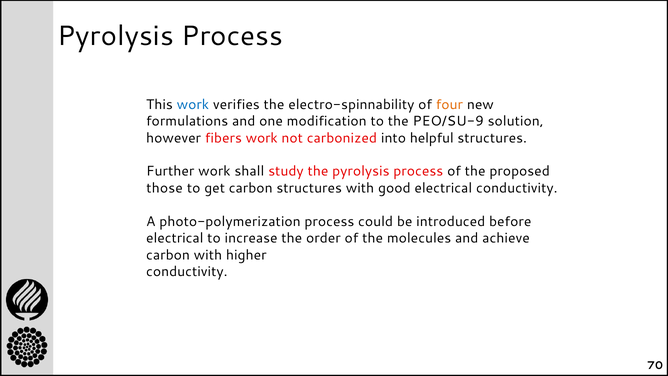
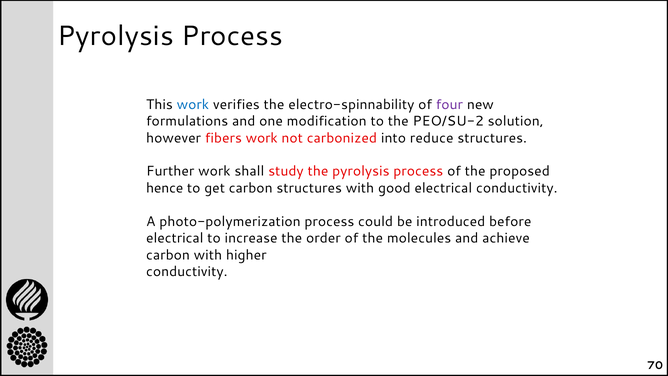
four colour: orange -> purple
PEO/SU-9: PEO/SU-9 -> PEO/SU-2
helpful: helpful -> reduce
those: those -> hence
